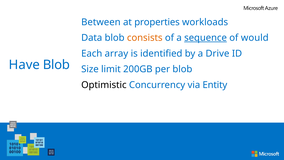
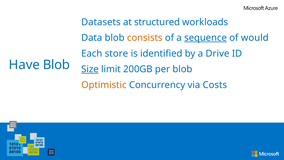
Between: Between -> Datasets
properties: properties -> structured
array: array -> store
Size underline: none -> present
Optimistic colour: black -> orange
Entity: Entity -> Costs
